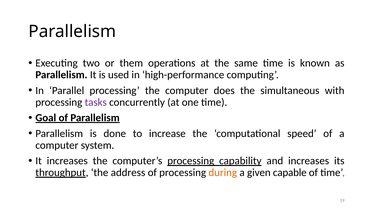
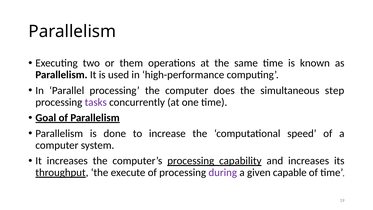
with: with -> step
address: address -> execute
during colour: orange -> purple
